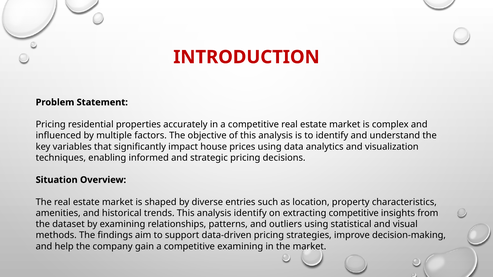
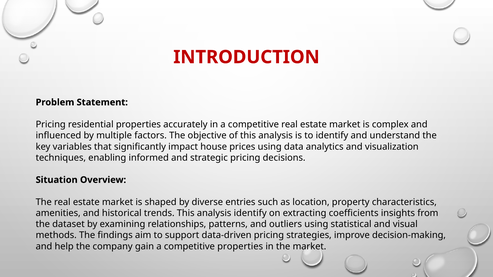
extracting competitive: competitive -> coefficients
competitive examining: examining -> properties
